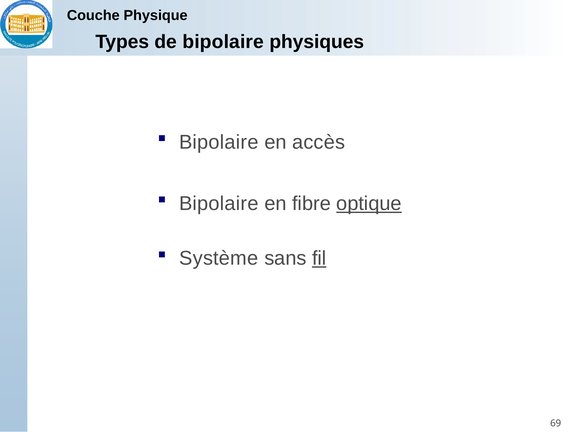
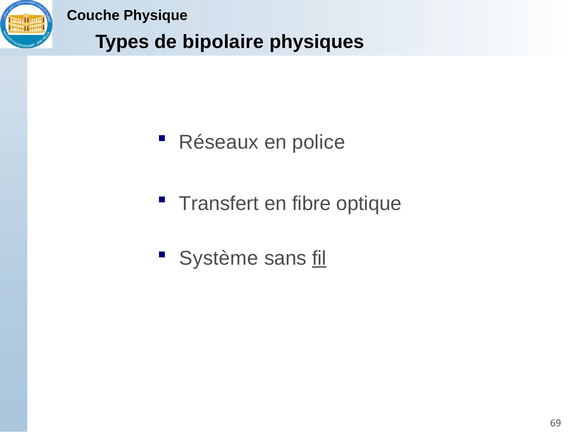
Bipolaire at (219, 142): Bipolaire -> Réseaux
accès: accès -> police
Bipolaire at (219, 204): Bipolaire -> Transfert
optique underline: present -> none
